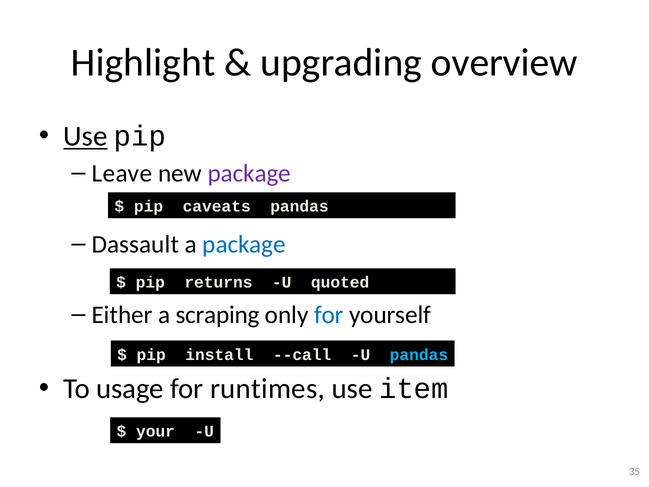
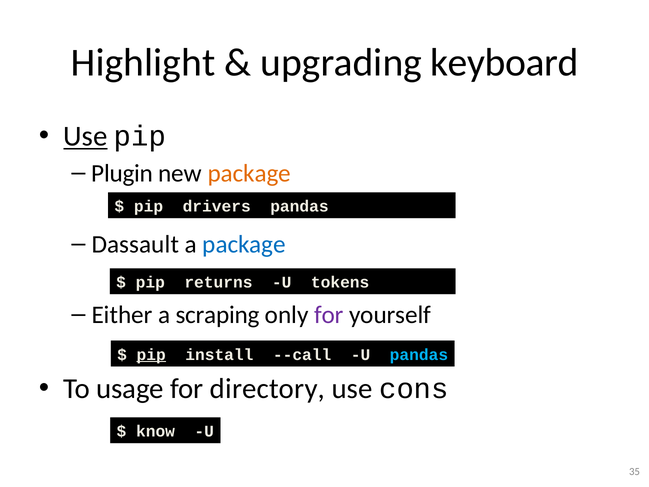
overview: overview -> keyboard
Leave: Leave -> Plugin
package at (249, 173) colour: purple -> orange
caveats: caveats -> drivers
quoted: quoted -> tokens
for at (329, 315) colour: blue -> purple
pip at (151, 355) underline: none -> present
runtimes: runtimes -> directory
item: item -> cons
your: your -> know
